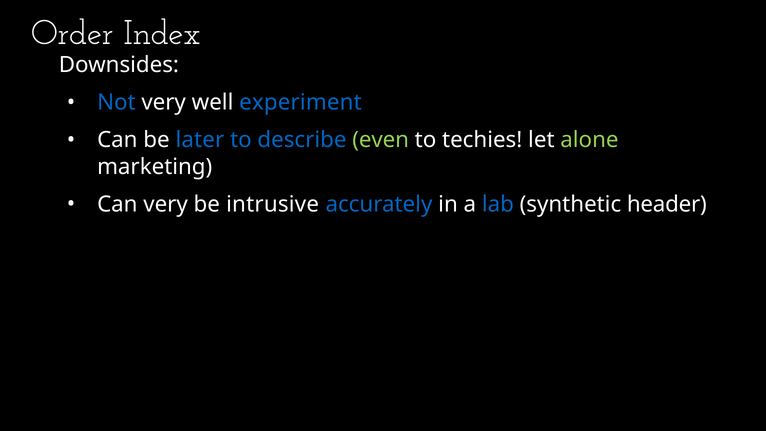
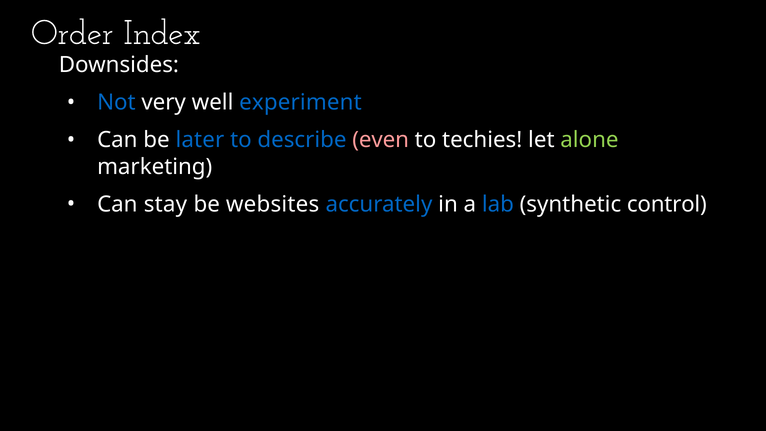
even colour: light green -> pink
Can very: very -> stay
intrusive: intrusive -> websites
header: header -> control
